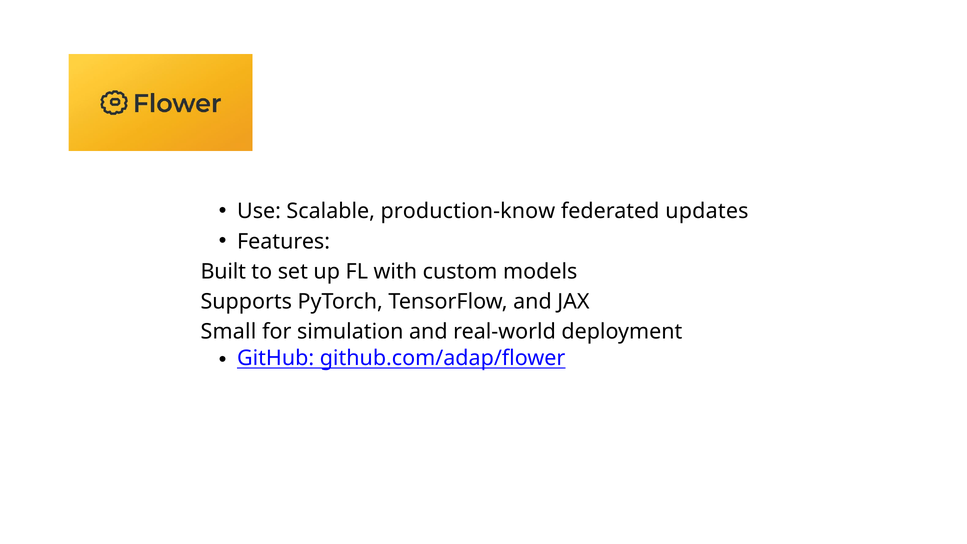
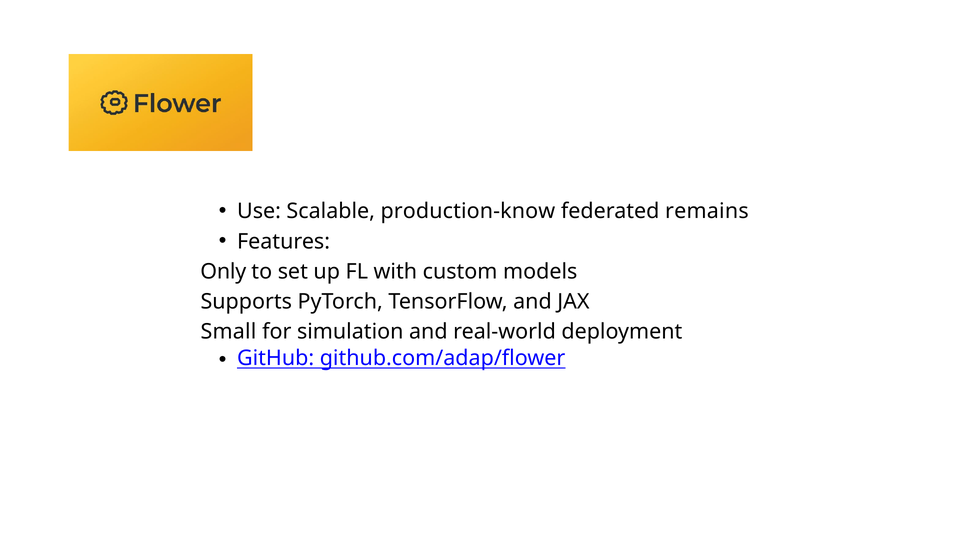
updates: updates -> remains
Built: Built -> Only
